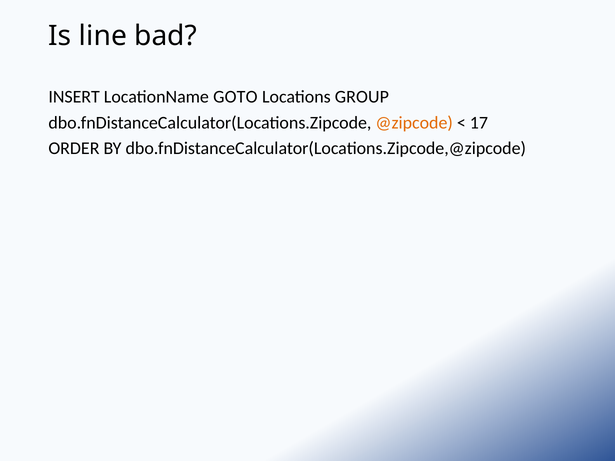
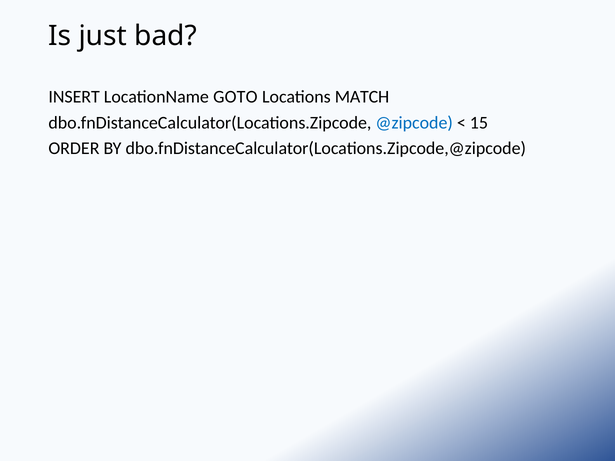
line: line -> just
GROUP: GROUP -> MATCH
@zipcode colour: orange -> blue
17: 17 -> 15
